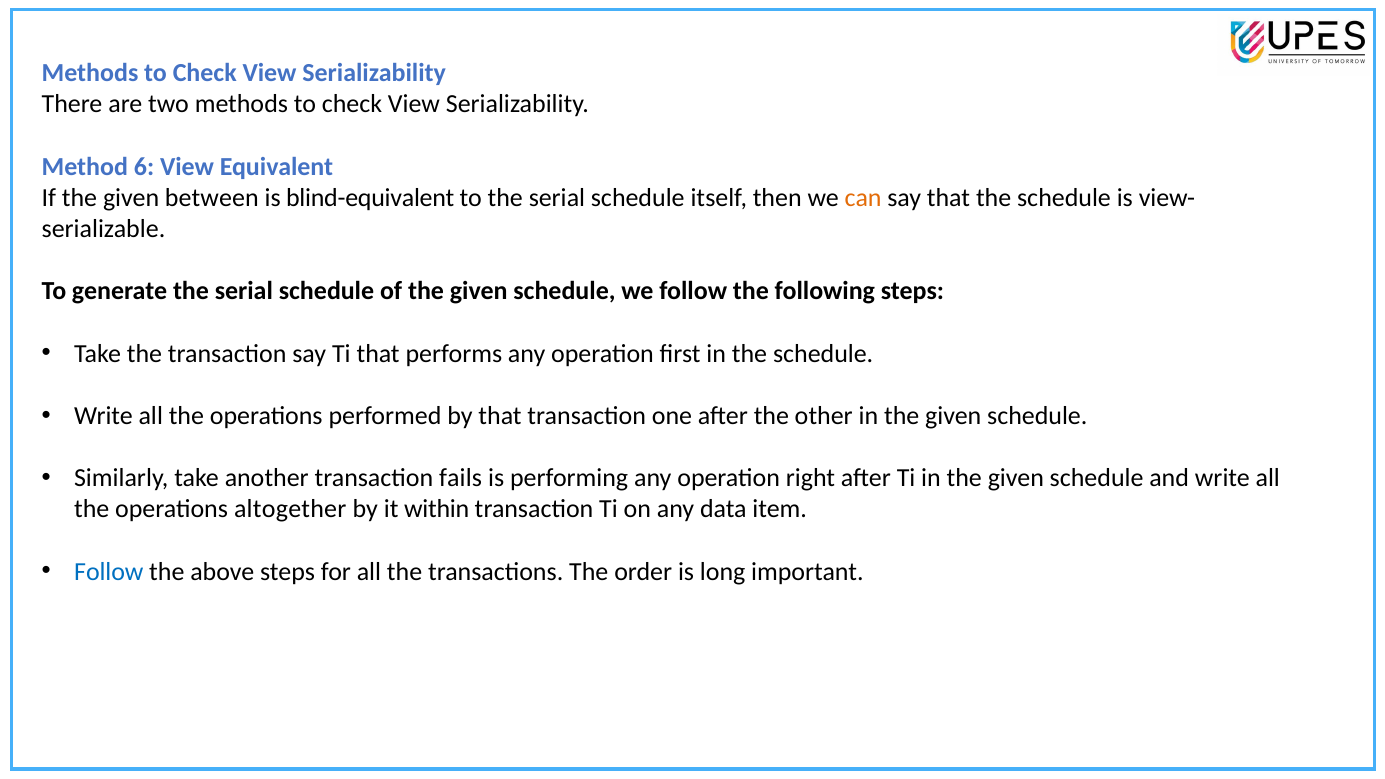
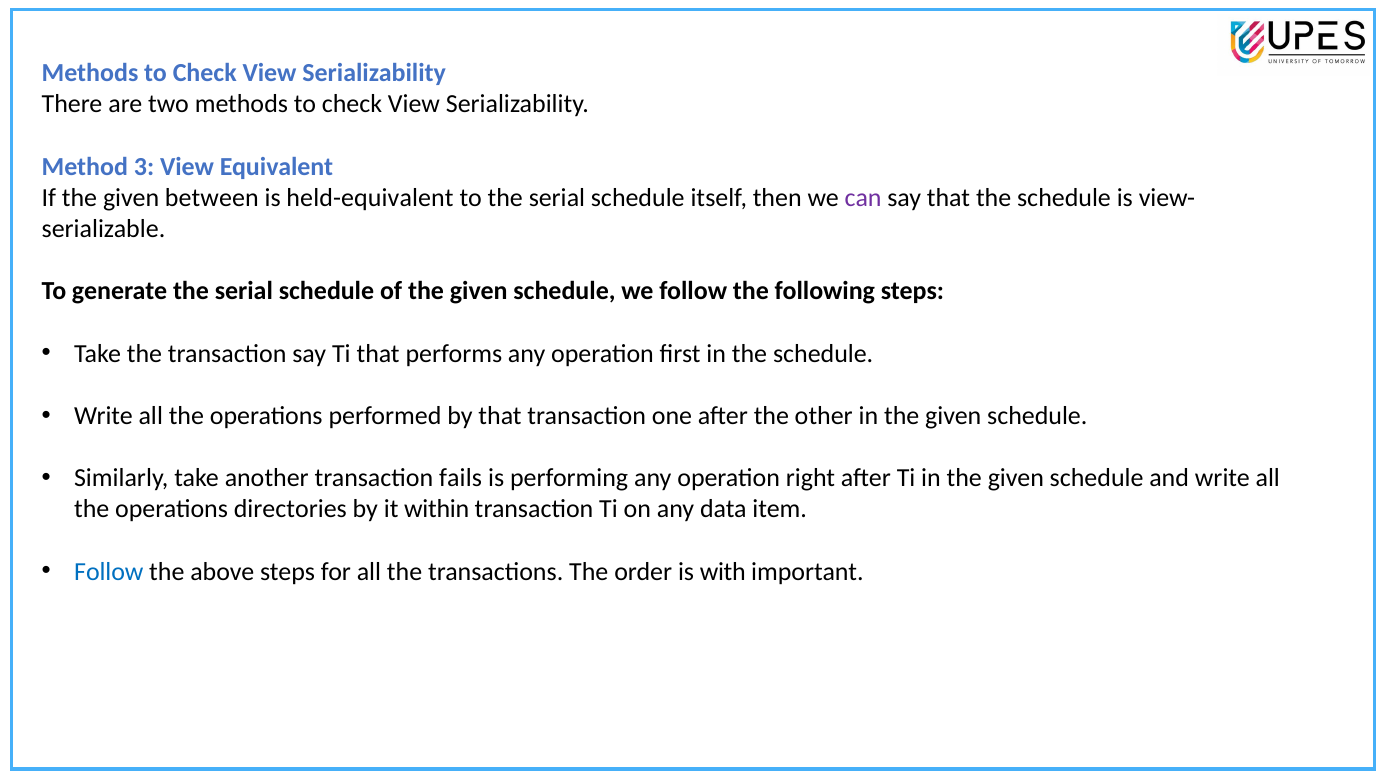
6: 6 -> 3
blind-equivalent: blind-equivalent -> held-equivalent
can colour: orange -> purple
altogether: altogether -> directories
long: long -> with
